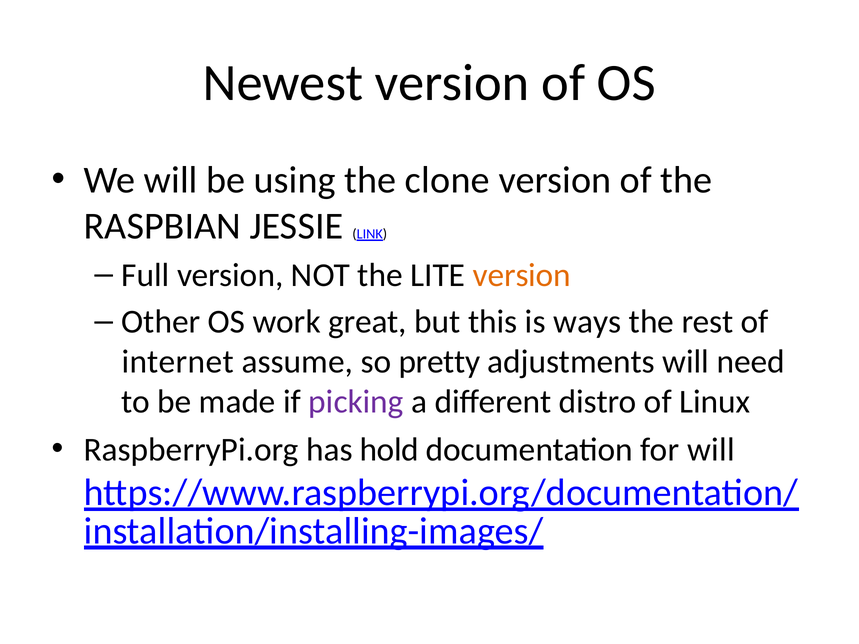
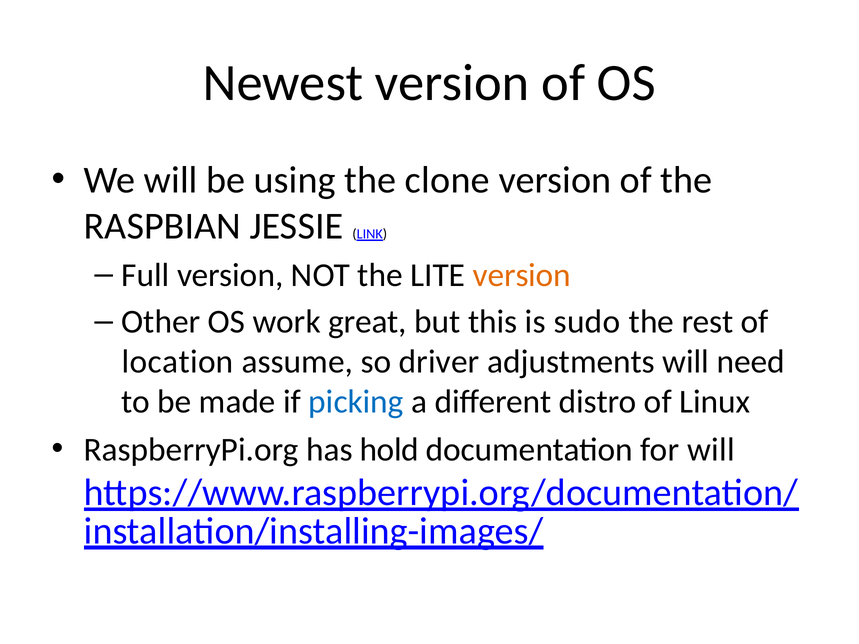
ways: ways -> sudo
internet: internet -> location
pretty: pretty -> driver
picking colour: purple -> blue
